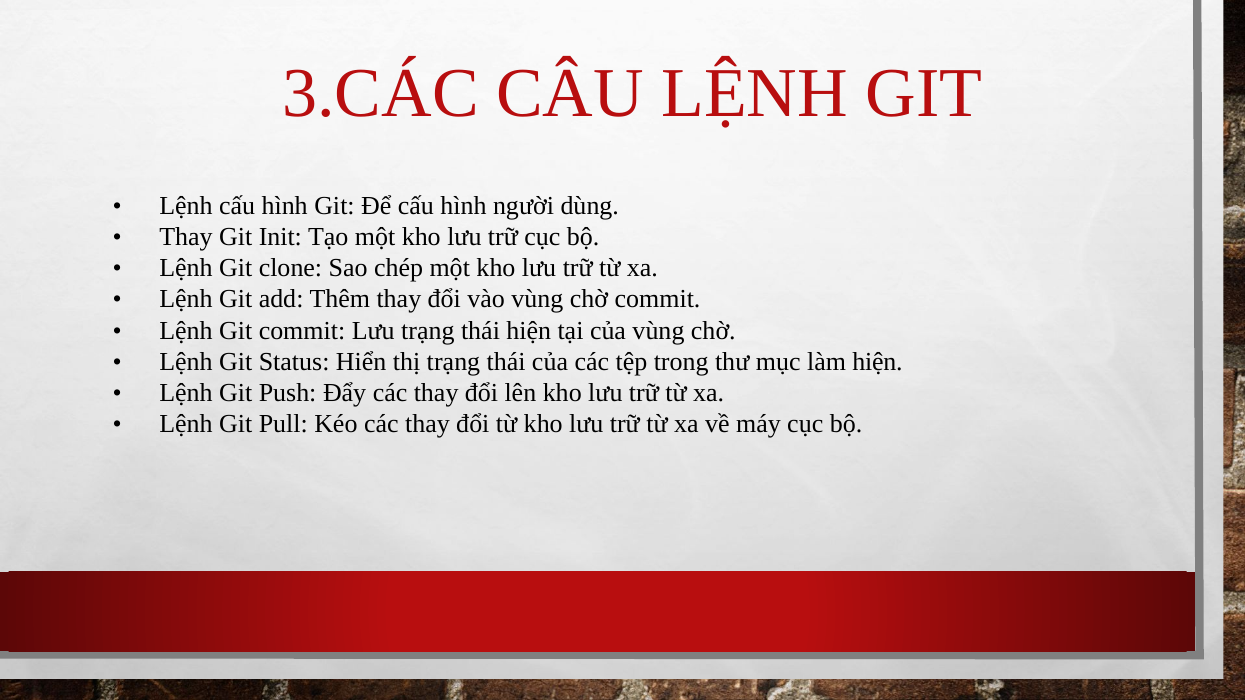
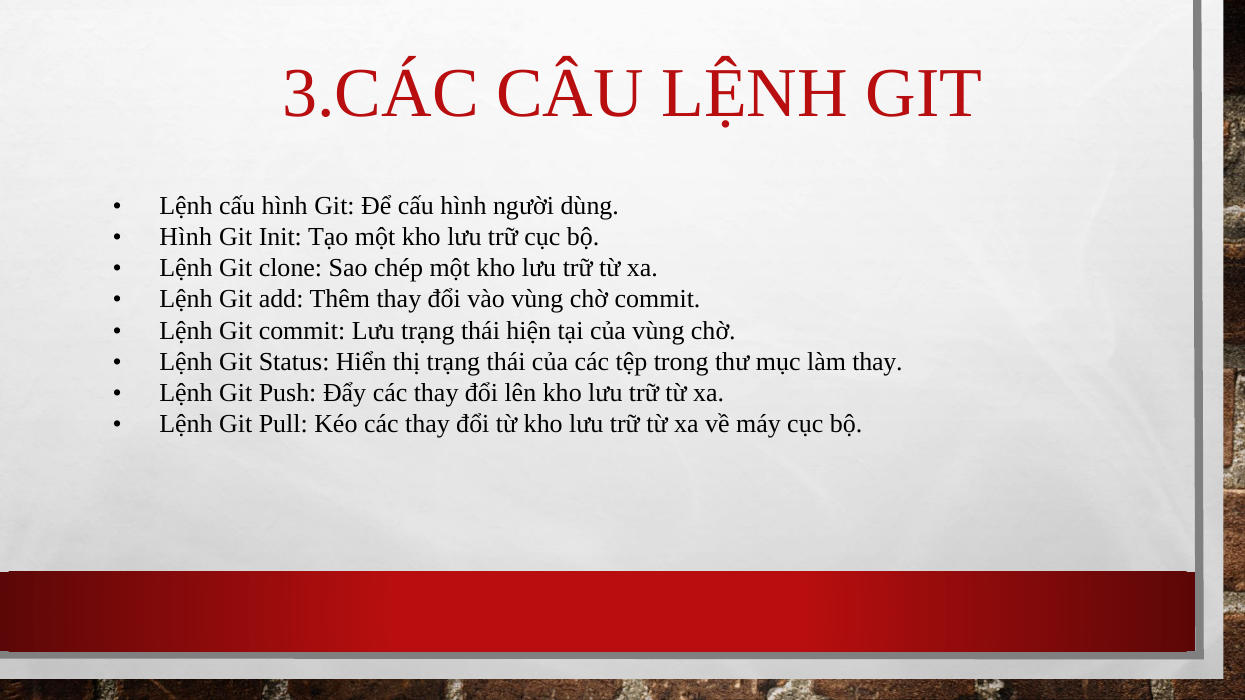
Thay at (186, 237): Thay -> Hình
làm hiện: hiện -> thay
